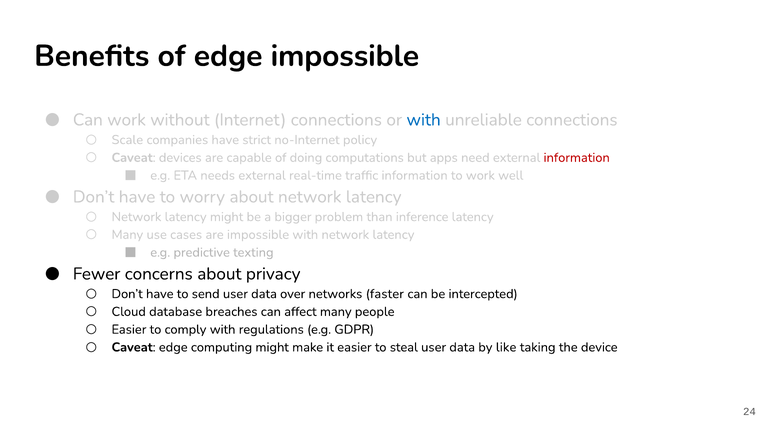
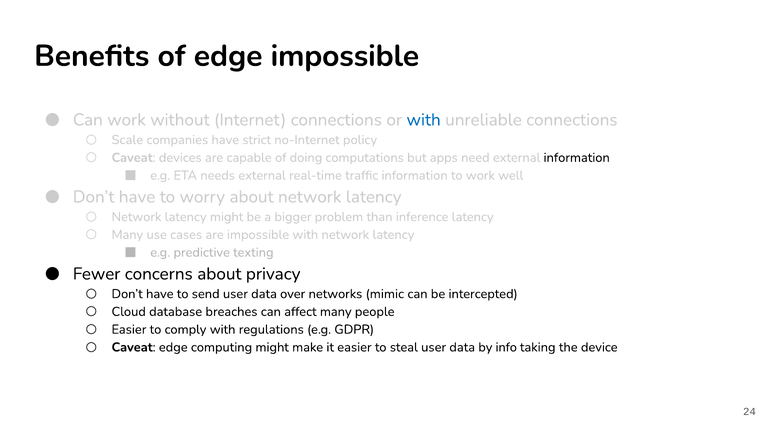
information at (577, 158) colour: red -> black
faster: faster -> mimic
like: like -> info
